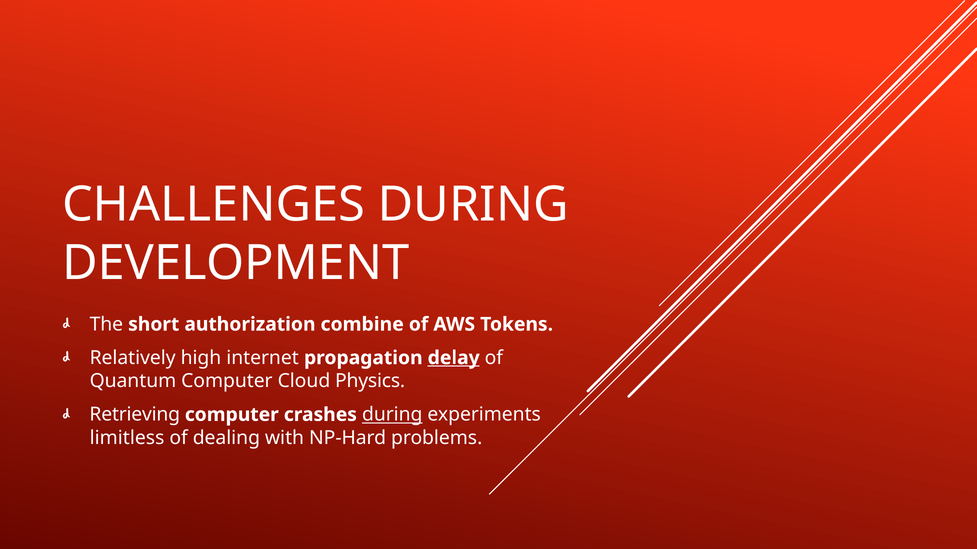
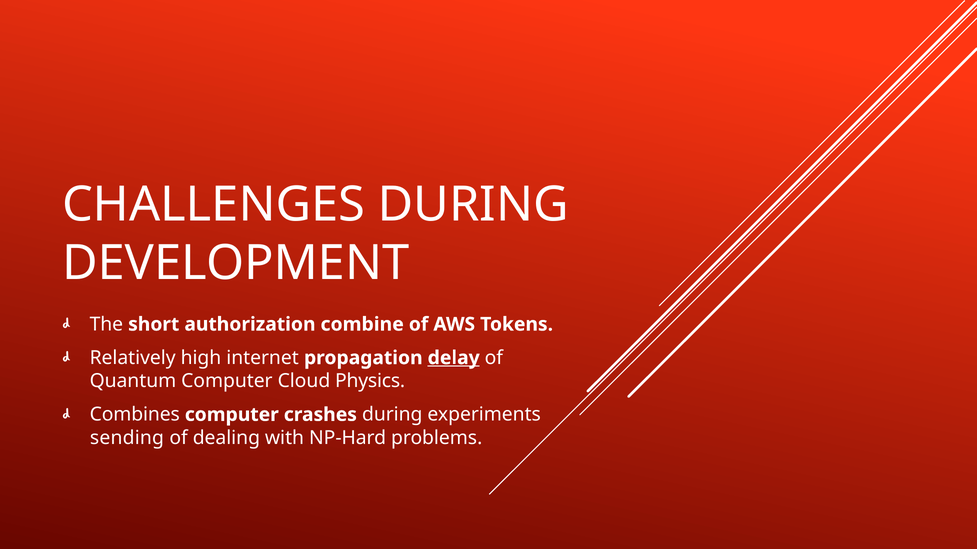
Retrieving: Retrieving -> Combines
during at (392, 415) underline: present -> none
limitless: limitless -> sending
